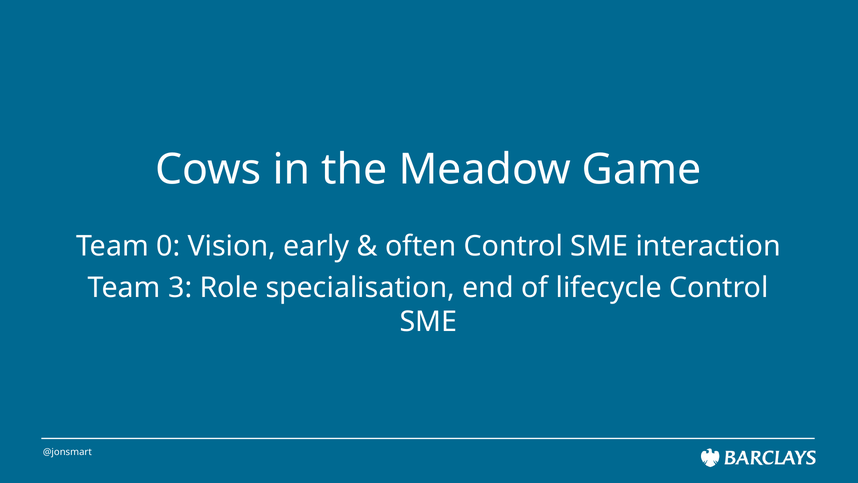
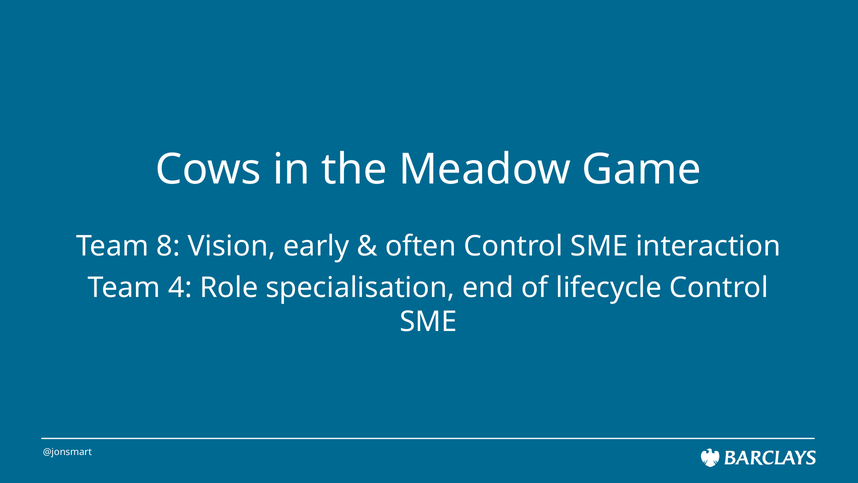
0: 0 -> 8
3: 3 -> 4
